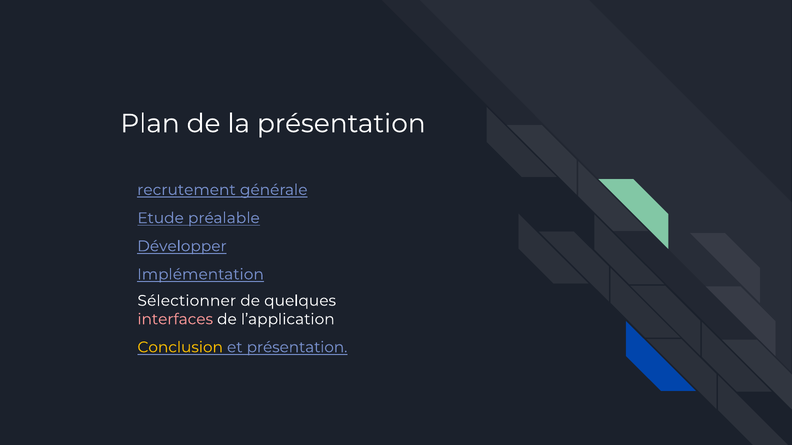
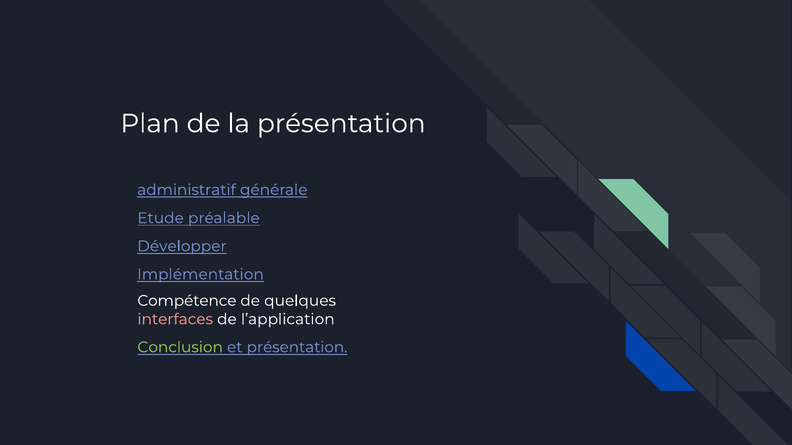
recrutement: recrutement -> administratif
Sélectionner: Sélectionner -> Compétence
Conclusion colour: yellow -> light green
